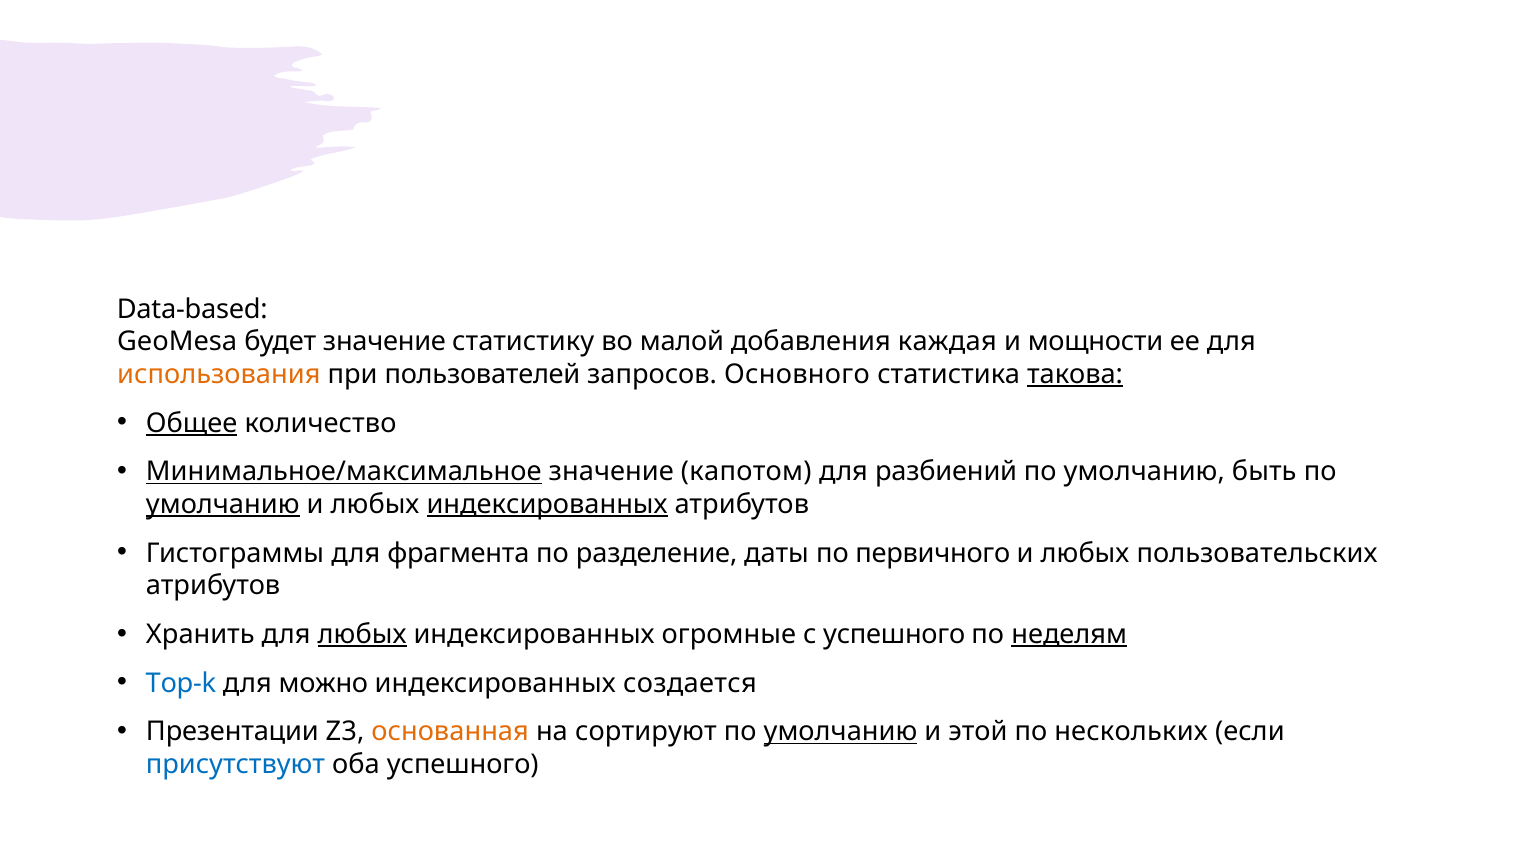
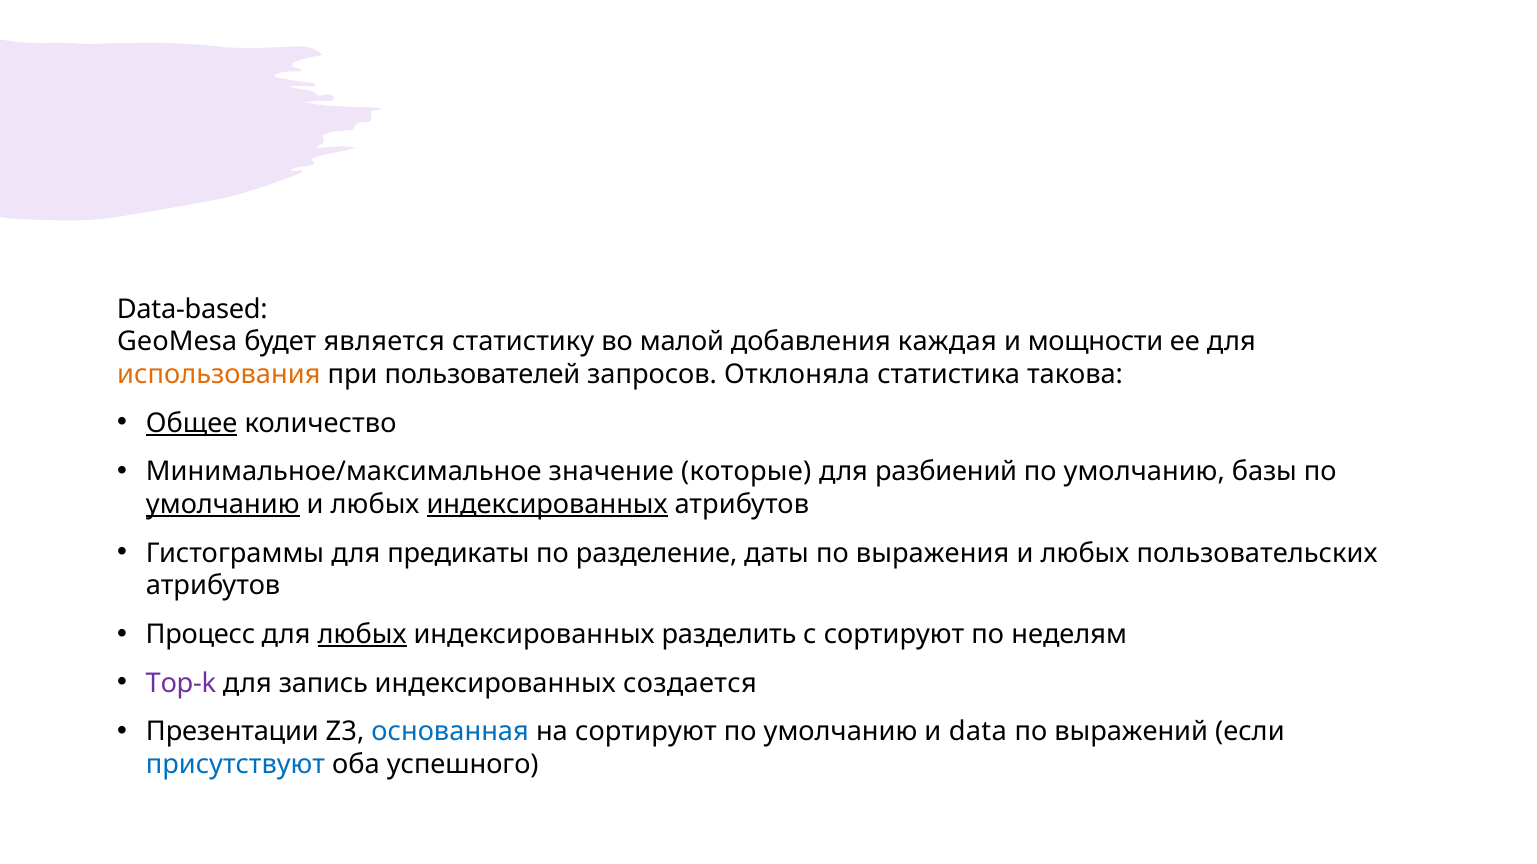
будет значение: значение -> является
Основного: Основного -> Отклоняла
такова underline: present -> none
Минимальное/максимальное underline: present -> none
капотом: капотом -> которые
быть: быть -> базы
фрагмента: фрагмента -> предикаты
первичного: первичного -> выражения
Хранить: Хранить -> Процесс
огромные: огромные -> разделить
с успешного: успешного -> сортируют
неделям underline: present -> none
Top-k colour: blue -> purple
можно: можно -> запись
основанная colour: orange -> blue
умолчанию at (841, 732) underline: present -> none
этой: этой -> data
нескольких: нескольких -> выражений
